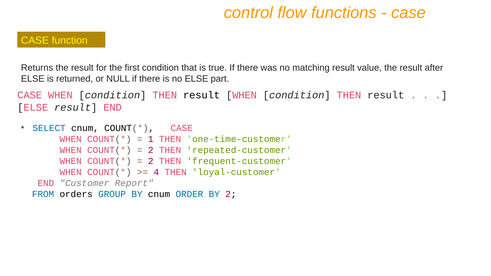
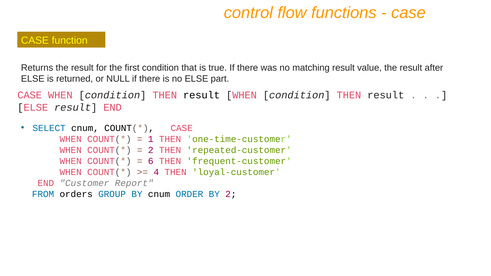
2 at (151, 161): 2 -> 6
